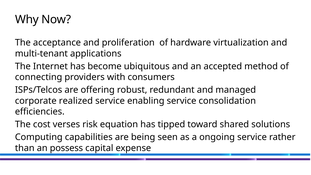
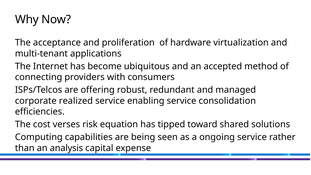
possess: possess -> analysis
